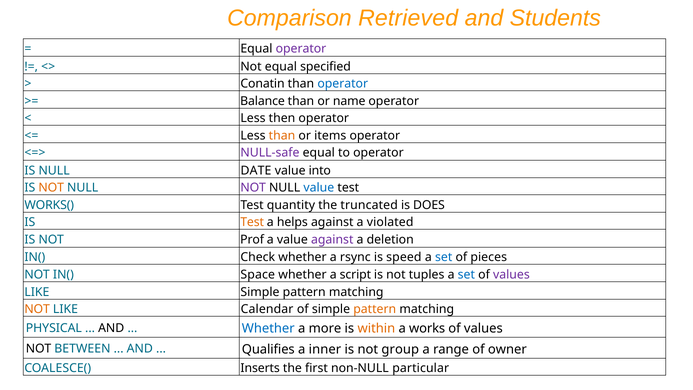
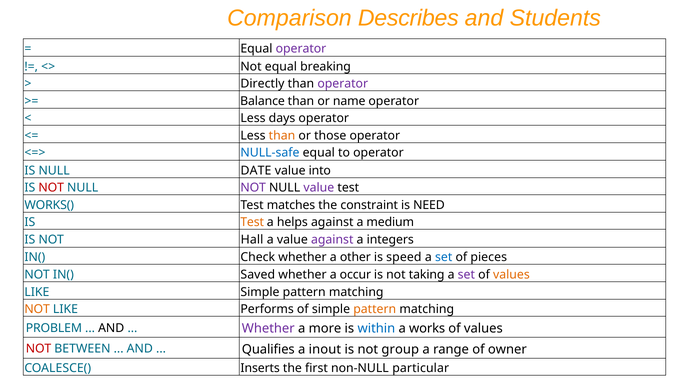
Retrieved: Retrieved -> Describes
specified: specified -> breaking
Conatin: Conatin -> Directly
operator at (343, 84) colour: blue -> purple
then: then -> days
items: items -> those
NULL-safe colour: purple -> blue
NOT at (51, 188) colour: orange -> red
value at (319, 188) colour: blue -> purple
quantity: quantity -> matches
truncated: truncated -> constraint
DOES: DOES -> NEED
violated: violated -> medium
Prof: Prof -> Hall
deletion: deletion -> integers
rsync: rsync -> other
Space: Space -> Saved
script: script -> occur
tuples: tuples -> taking
set at (466, 274) colour: blue -> purple
values at (511, 274) colour: purple -> orange
Calendar: Calendar -> Performs
PHYSICAL: PHYSICAL -> PROBLEM
Whether at (268, 328) colour: blue -> purple
within colour: orange -> blue
NOT at (39, 349) colour: black -> red
inner: inner -> inout
